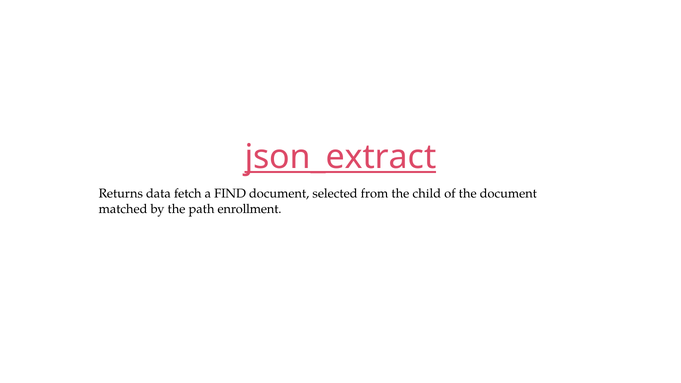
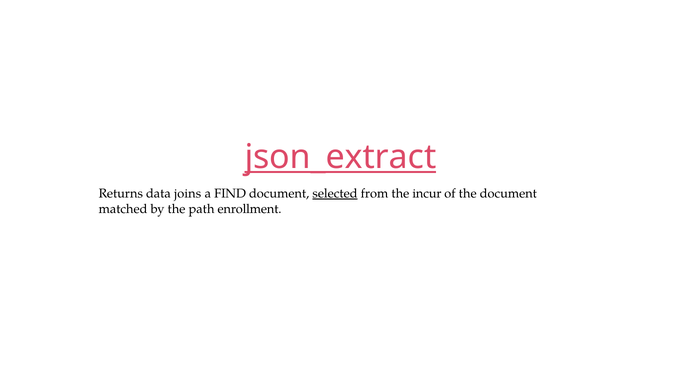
fetch: fetch -> joins
selected underline: none -> present
child: child -> incur
